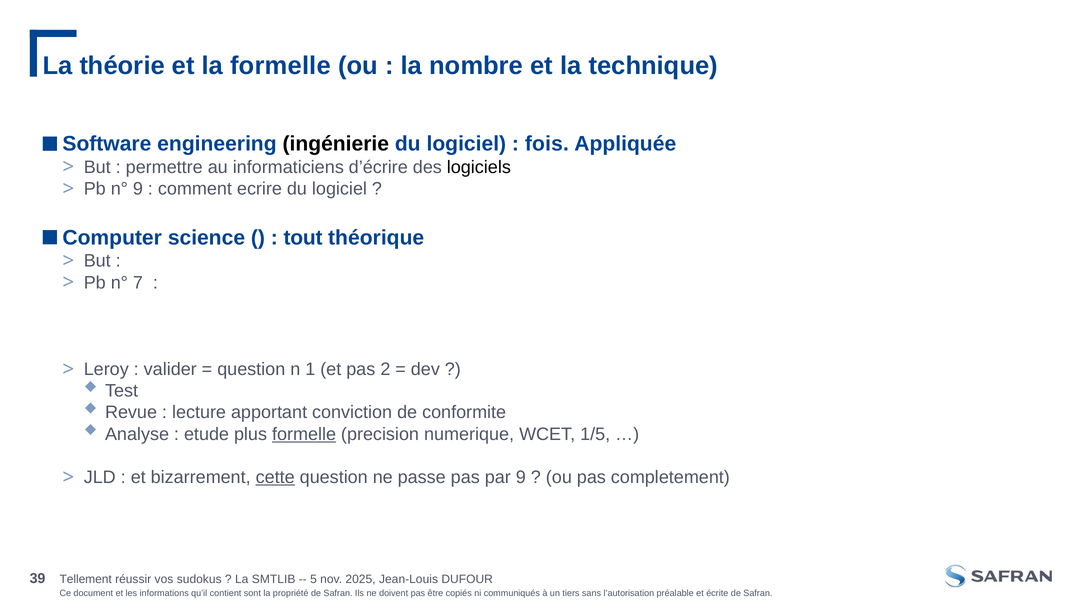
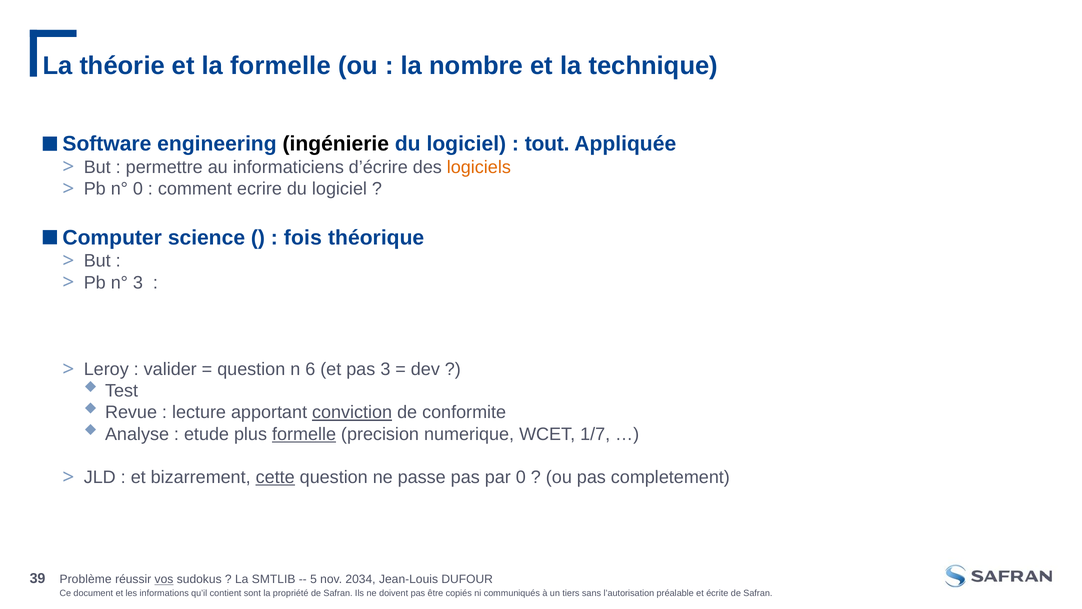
fois: fois -> tout
logiciels colour: black -> orange
n° 9: 9 -> 0
tout: tout -> fois
n° 7: 7 -> 3
1: 1 -> 6
pas 2: 2 -> 3
conviction underline: none -> present
1/5: 1/5 -> 1/7
par 9: 9 -> 0
Tellement: Tellement -> Problème
vos underline: none -> present
2025: 2025 -> 2034
